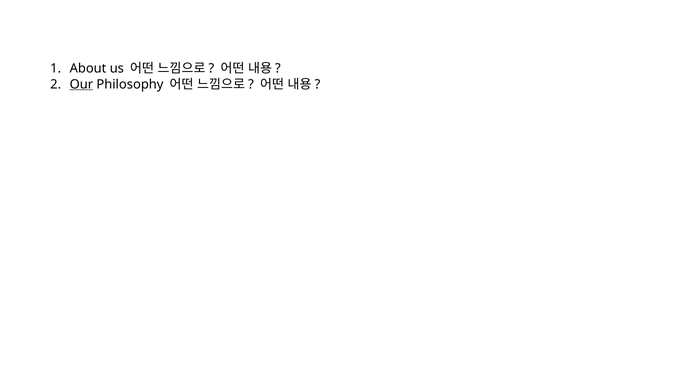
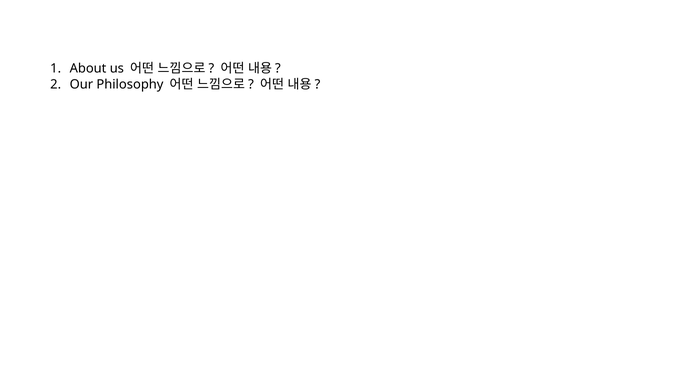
Our underline: present -> none
